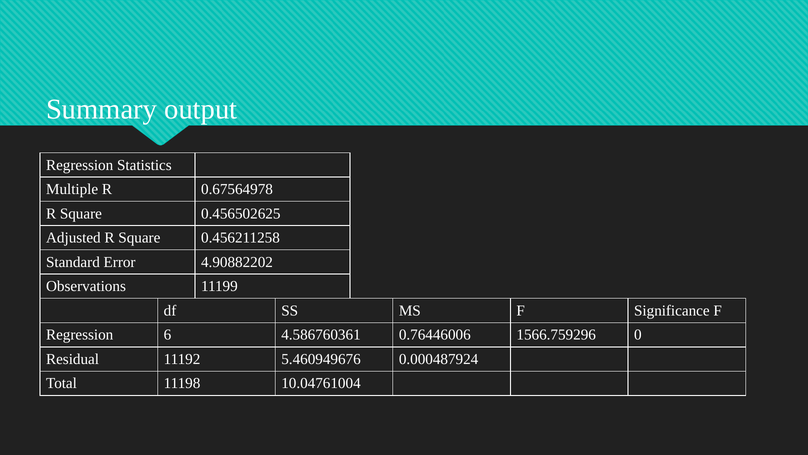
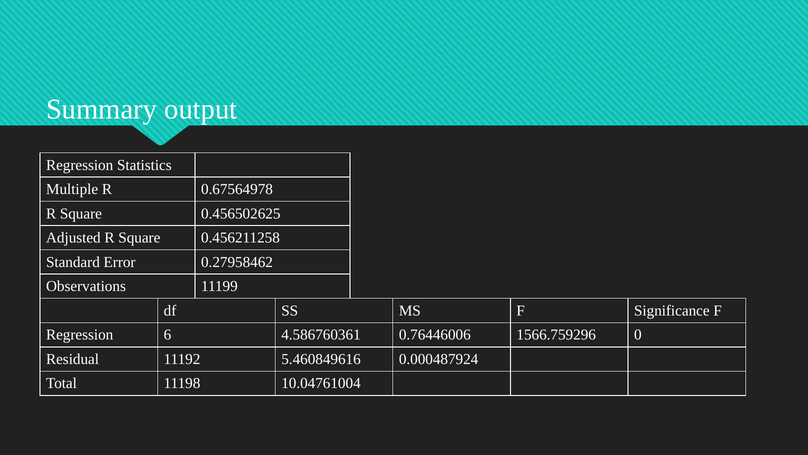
4.90882202: 4.90882202 -> 0.27958462
5.460949676: 5.460949676 -> 5.460849616
